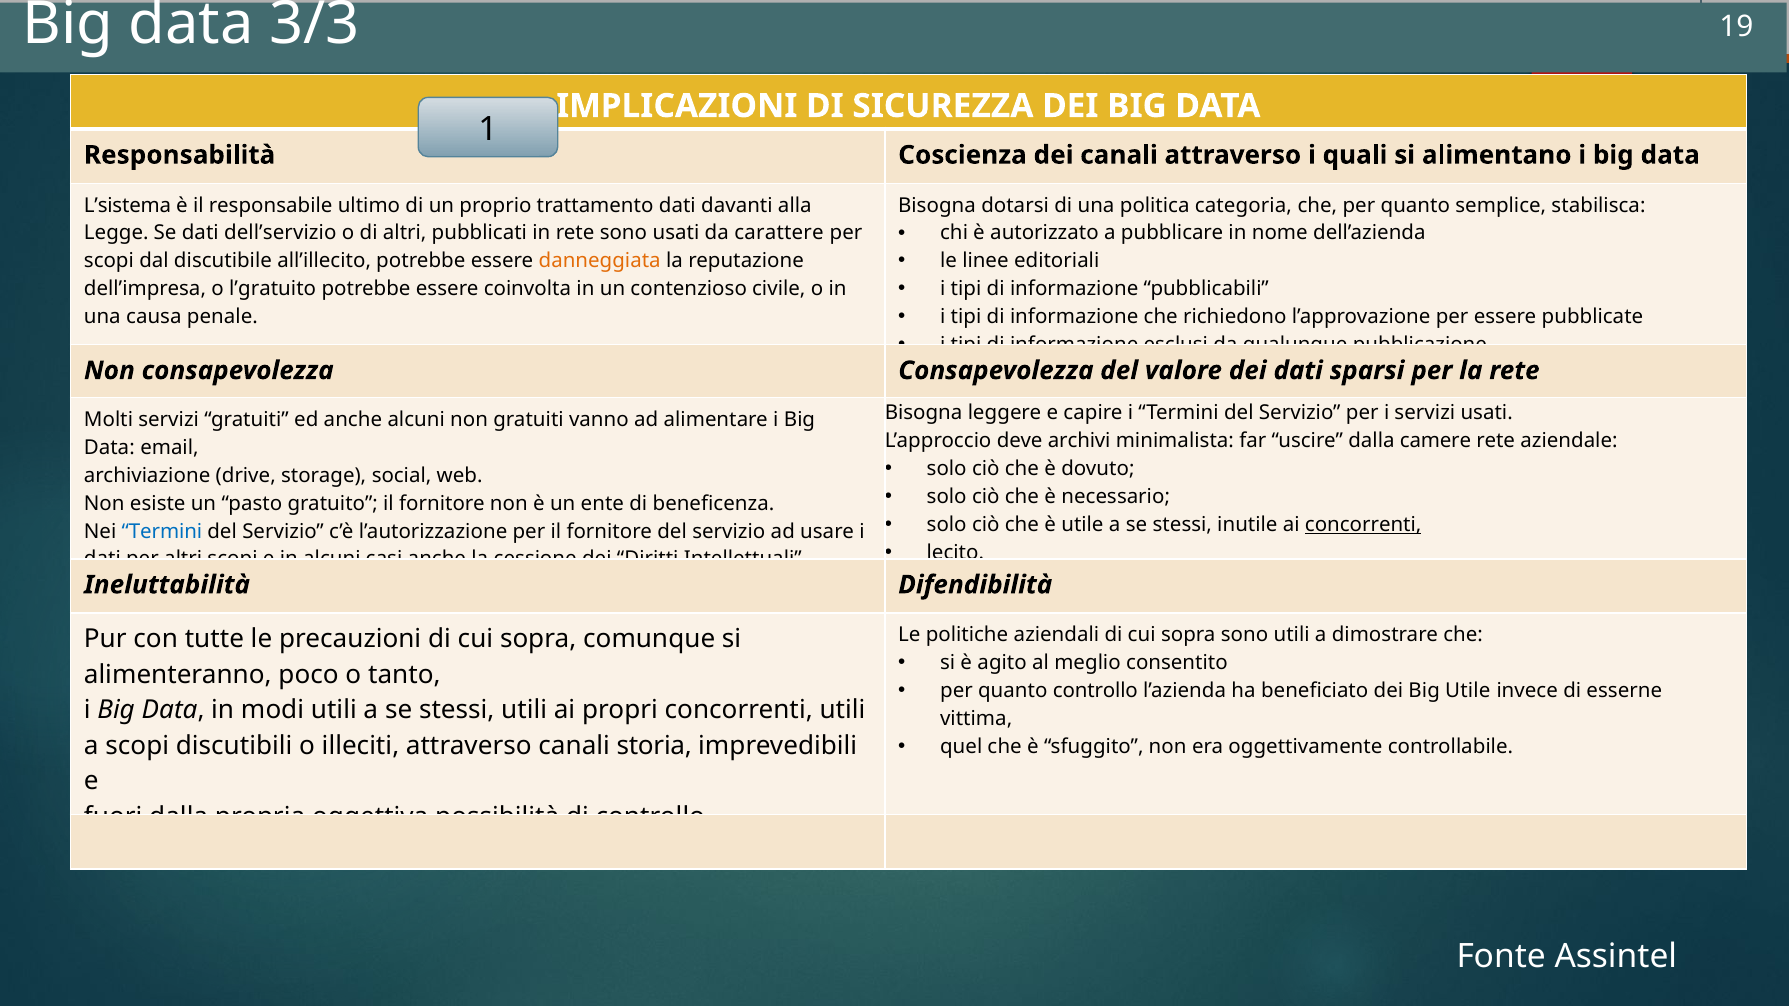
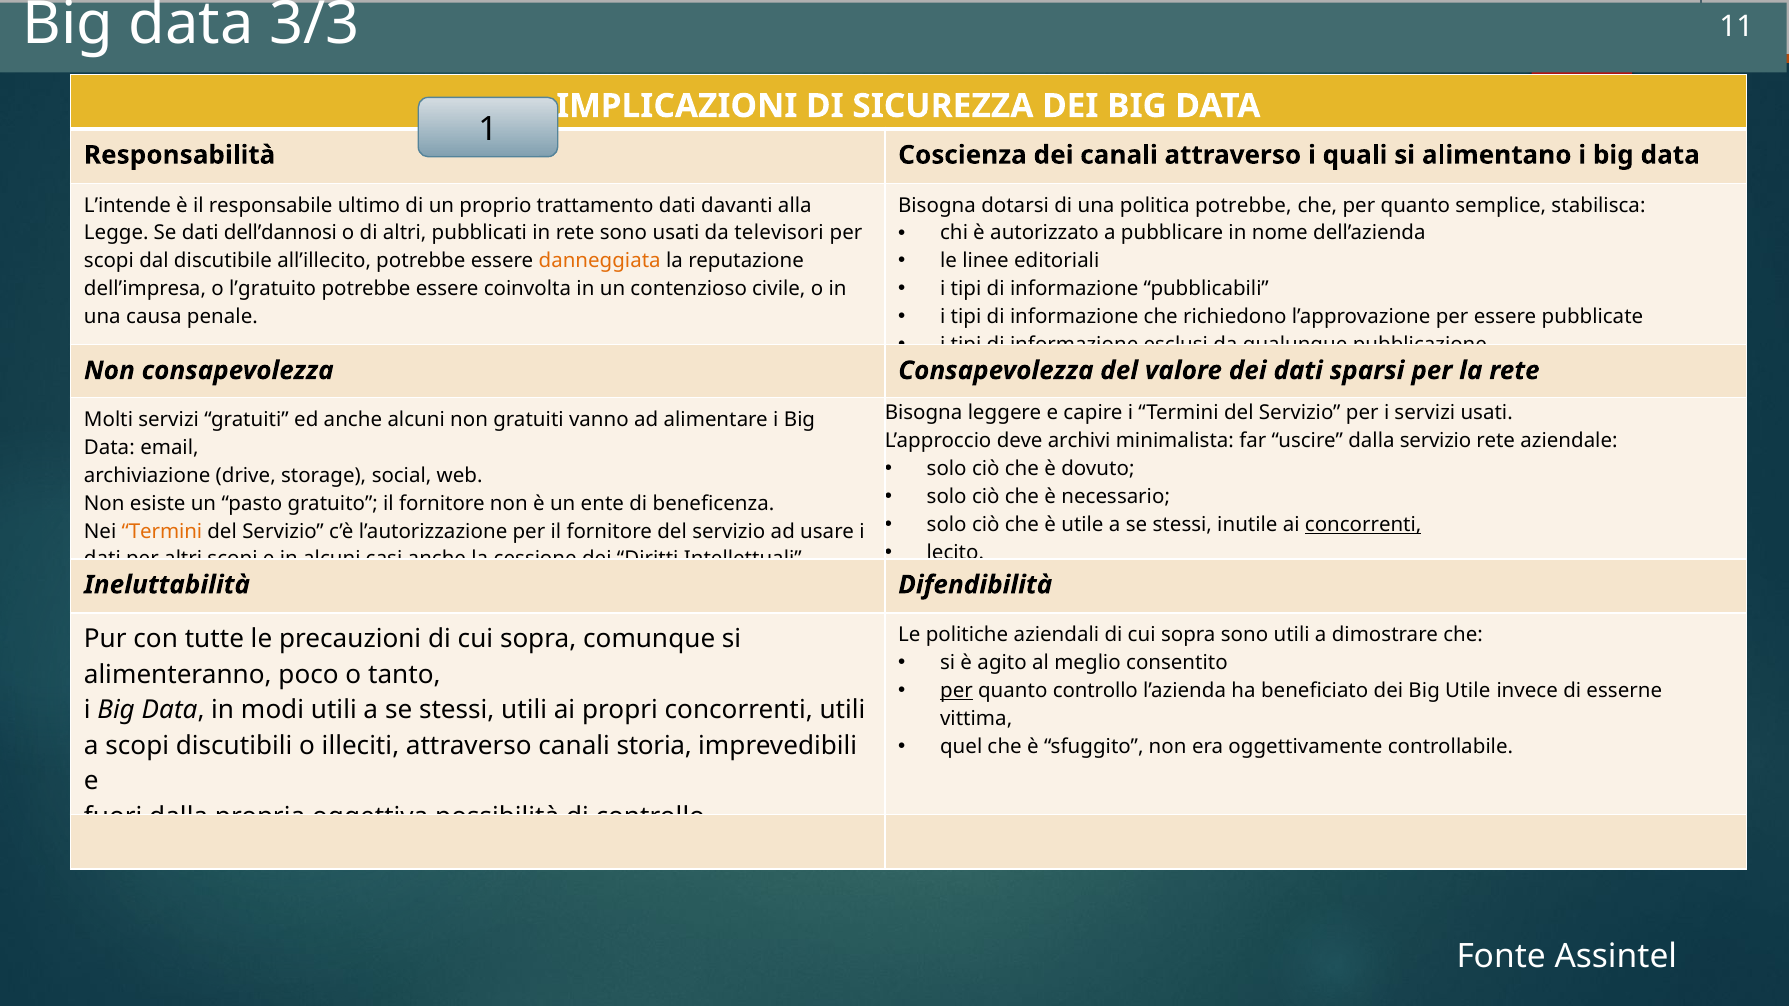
19: 19 -> 11
L’sistema: L’sistema -> L’intende
politica categoria: categoria -> potrebbe
dell’servizio: dell’servizio -> dell’dannosi
carattere: carattere -> televisori
dalla camere: camere -> servizio
Termini at (162, 531) colour: blue -> orange
per at (956, 691) underline: none -> present
